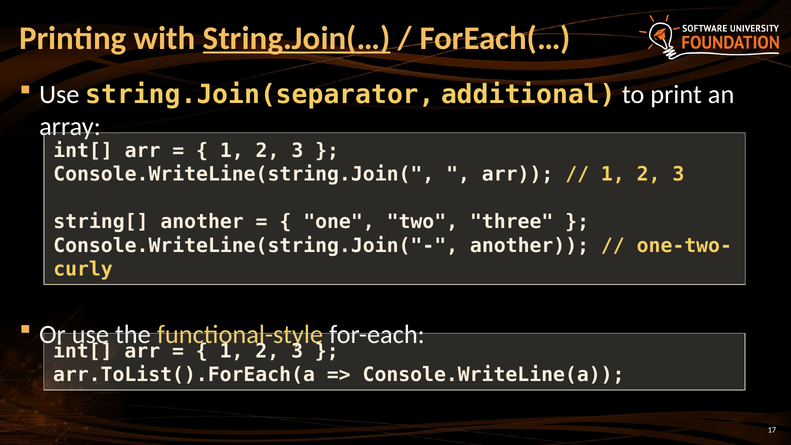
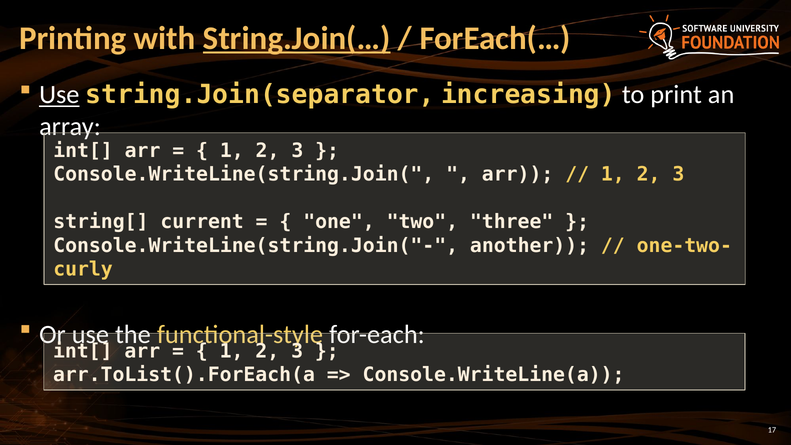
Use at (59, 95) underline: none -> present
additional: additional -> increasing
string[ another: another -> current
